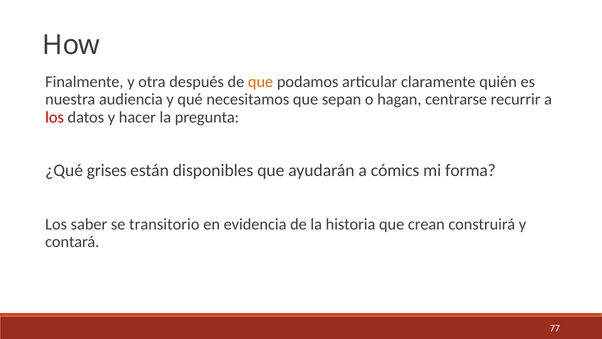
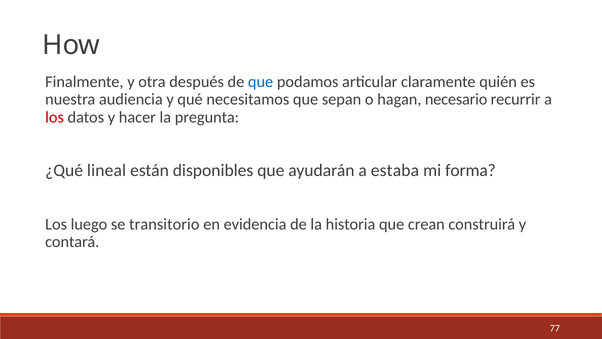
que at (261, 82) colour: orange -> blue
centrarse: centrarse -> necesario
grises: grises -> lineal
cómics: cómics -> estaba
saber: saber -> luego
